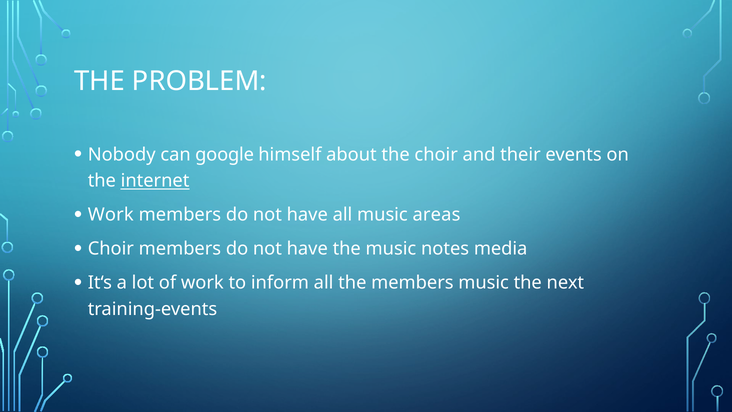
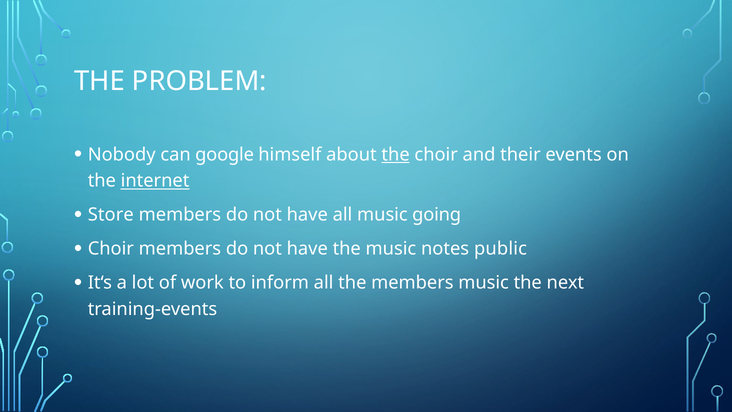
the at (396, 154) underline: none -> present
Work at (111, 215): Work -> Store
areas: areas -> going
media: media -> public
